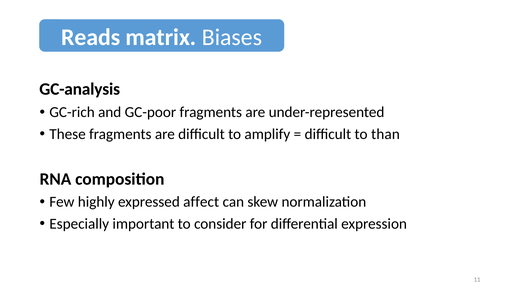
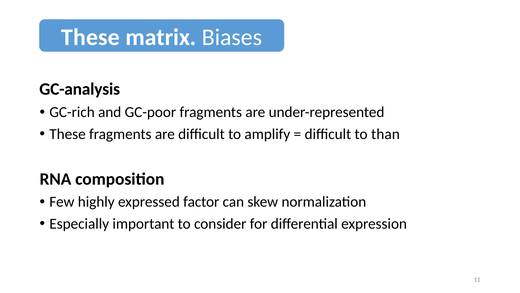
Reads at (91, 37): Reads -> These
affect: affect -> factor
